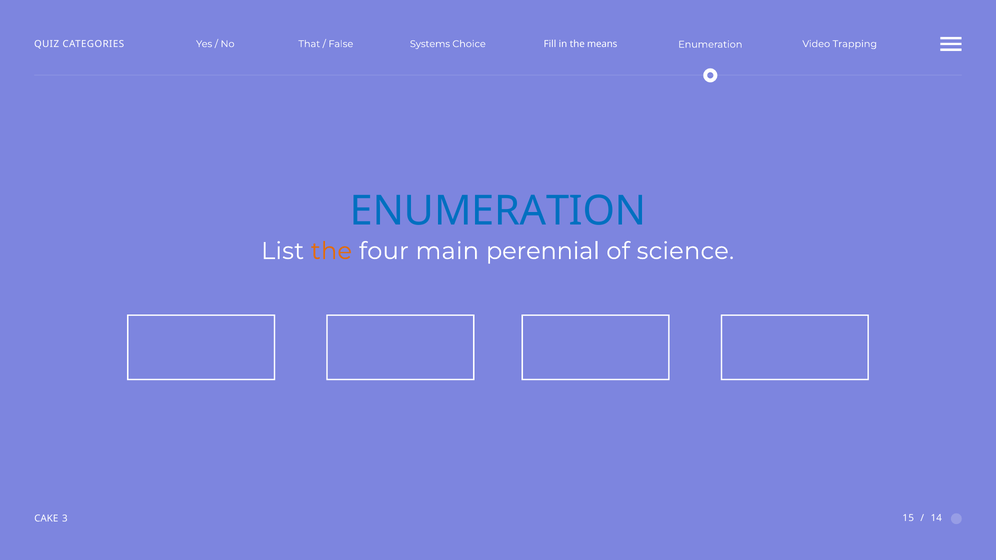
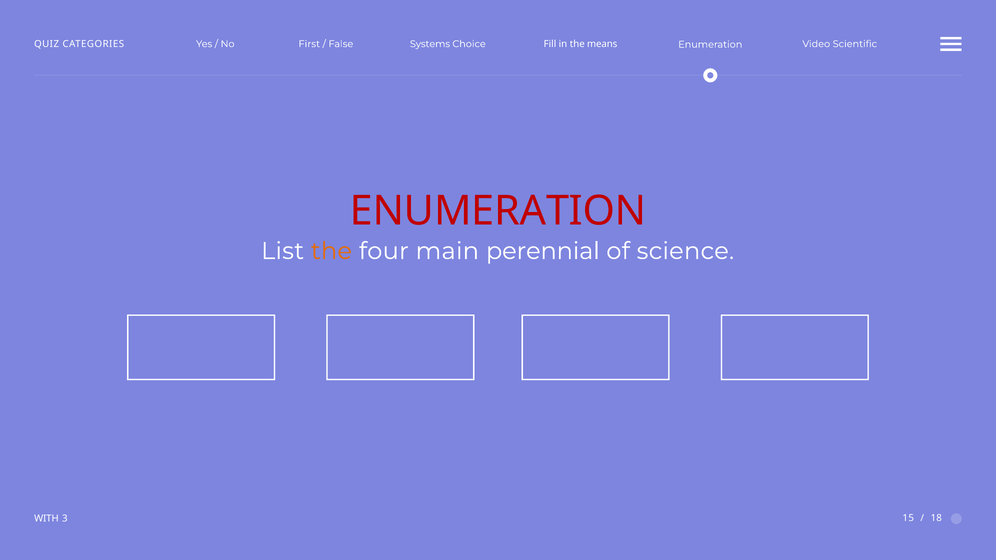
That: That -> First
Trapping: Trapping -> Scientific
ENUMERATION at (498, 211) colour: blue -> red
14: 14 -> 18
CAKE: CAKE -> WITH
